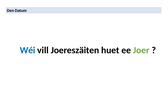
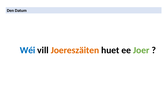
Joereszäiten colour: black -> orange
